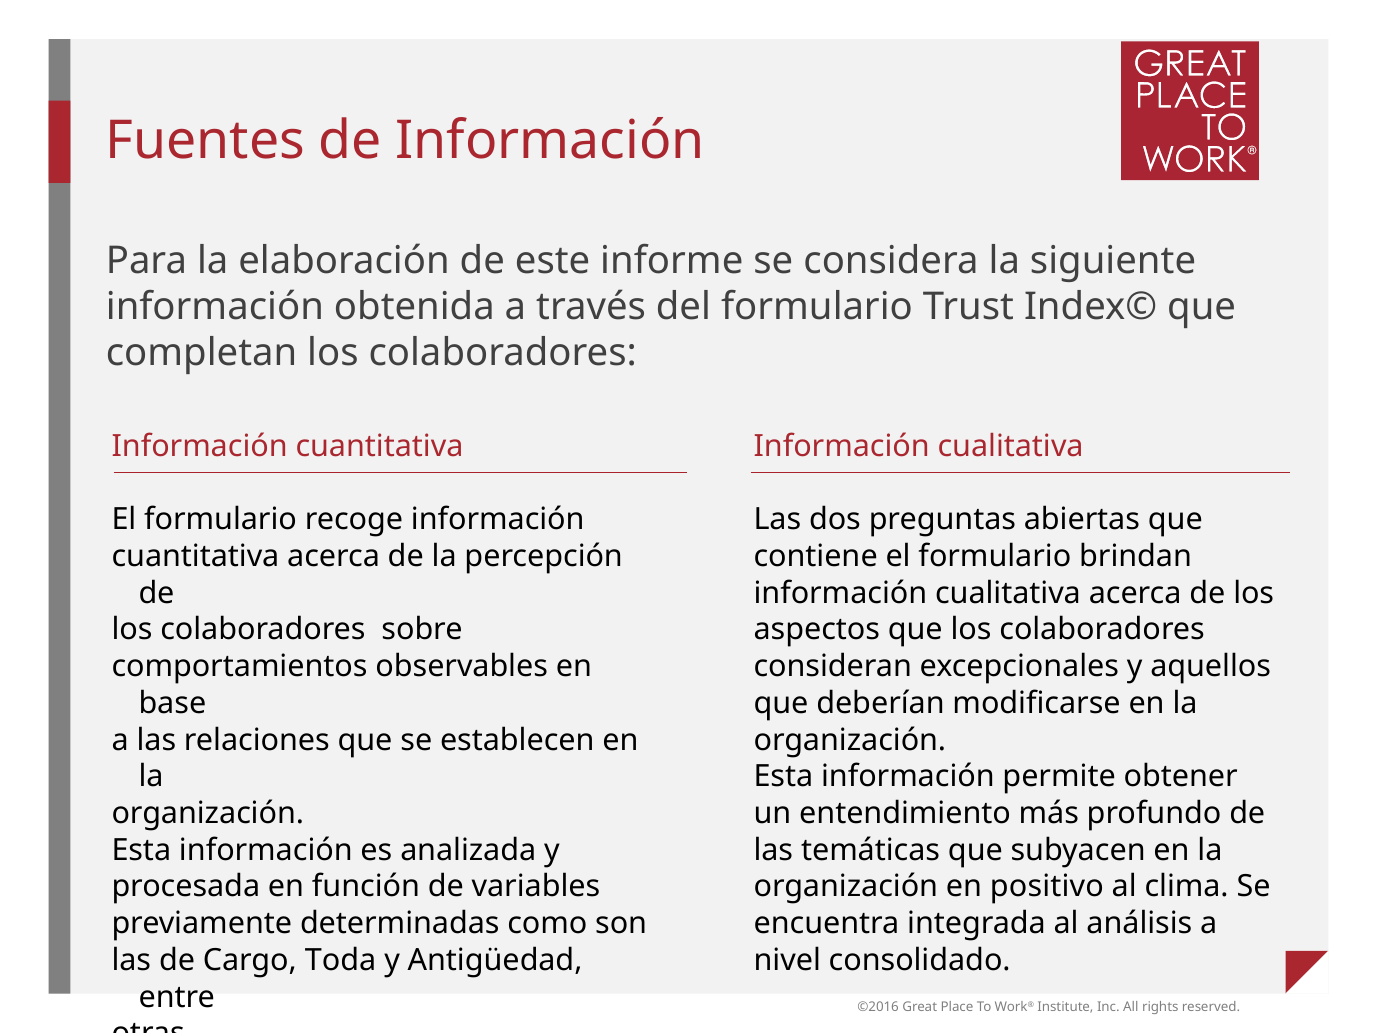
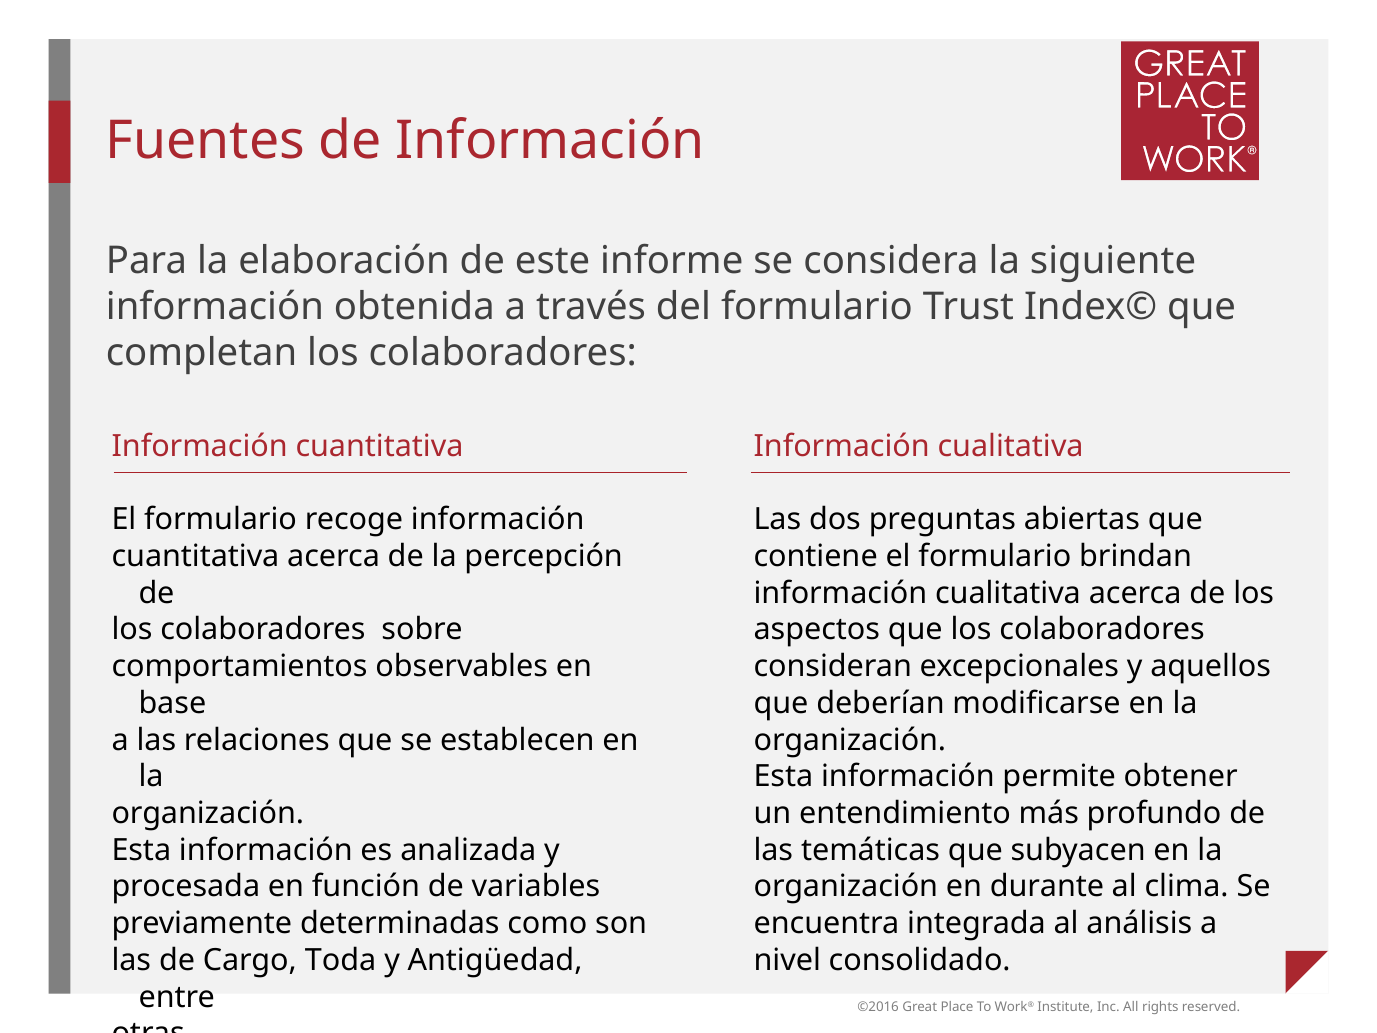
positivo: positivo -> durante
